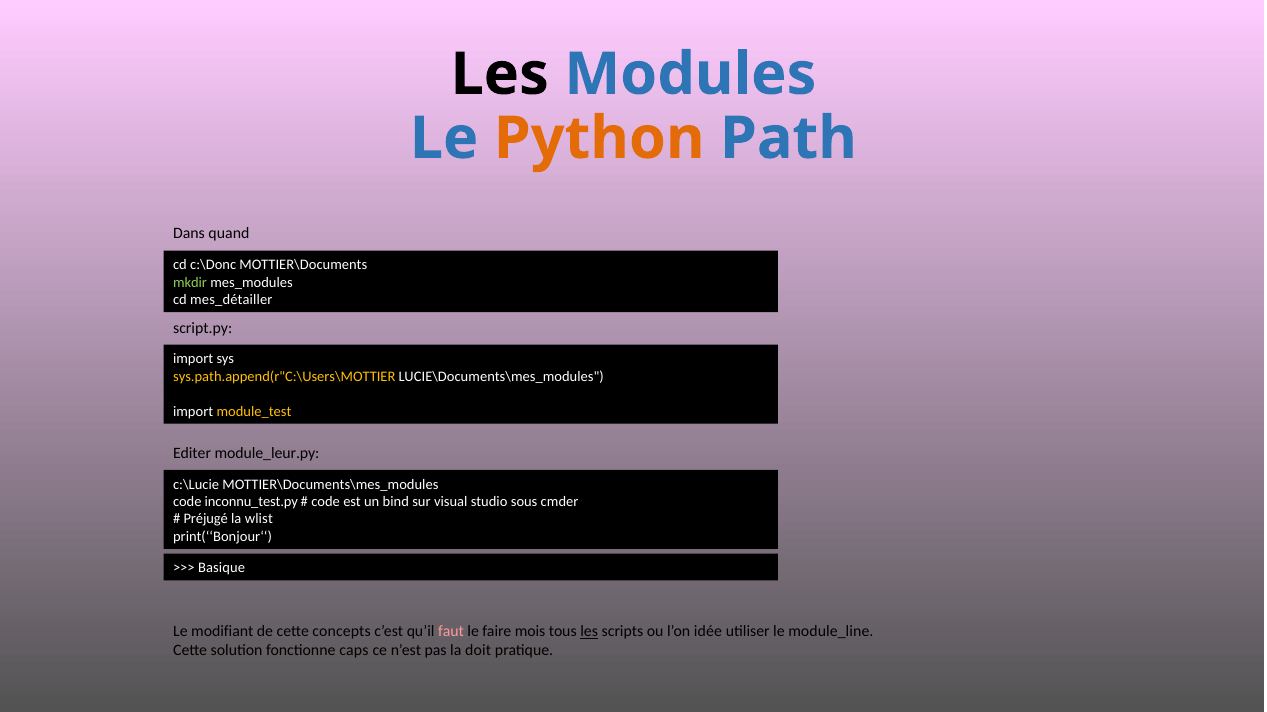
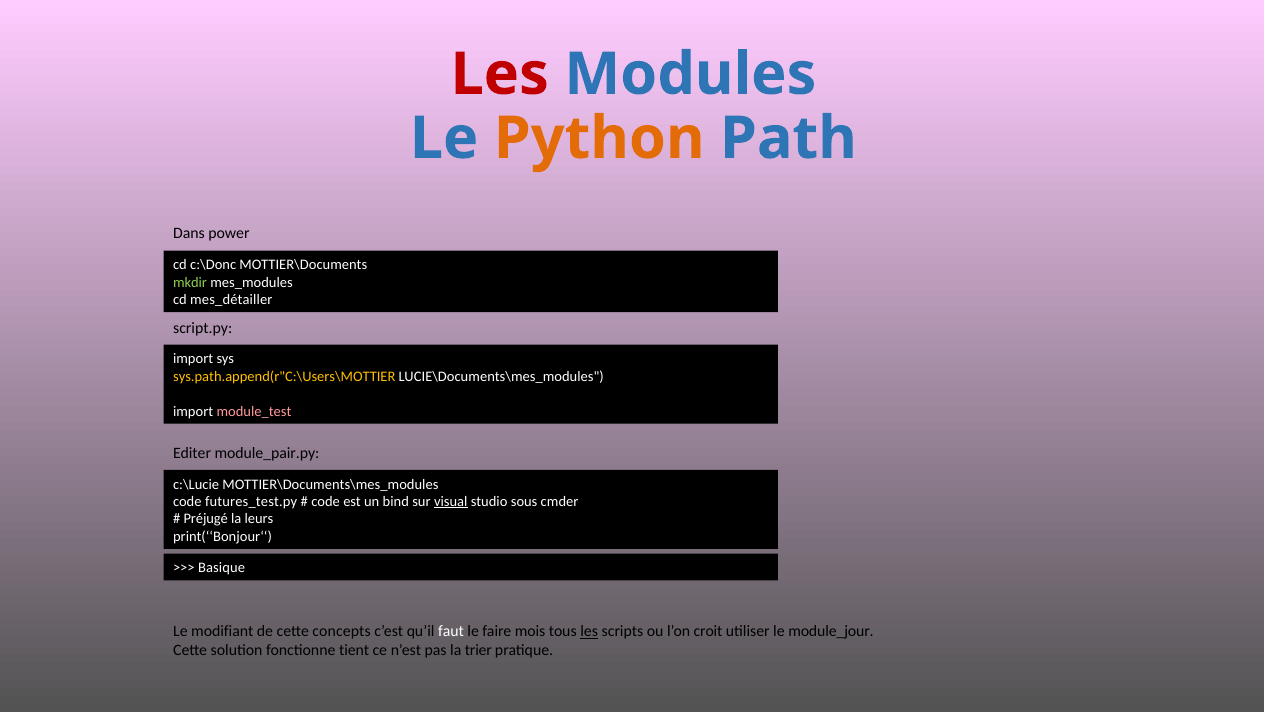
Les at (500, 74) colour: black -> red
quand: quand -> power
module_test colour: yellow -> pink
module_leur.py: module_leur.py -> module_pair.py
inconnu_test.py: inconnu_test.py -> futures_test.py
visual underline: none -> present
wlist: wlist -> leurs
faut colour: pink -> white
idée: idée -> croit
module_line: module_line -> module_jour
caps: caps -> tient
doit: doit -> trier
